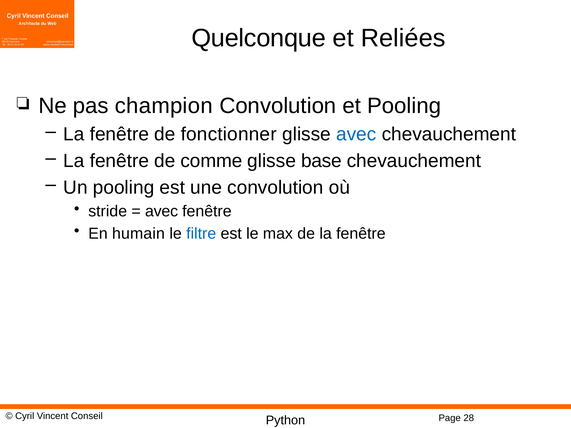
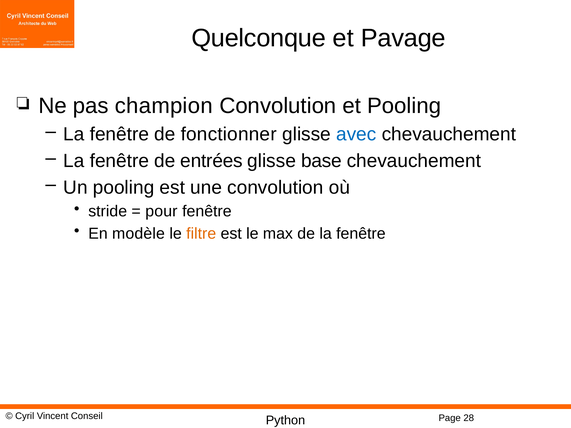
Reliées: Reliées -> Pavage
comme: comme -> entrées
avec at (162, 211): avec -> pour
humain: humain -> modèle
filtre colour: blue -> orange
